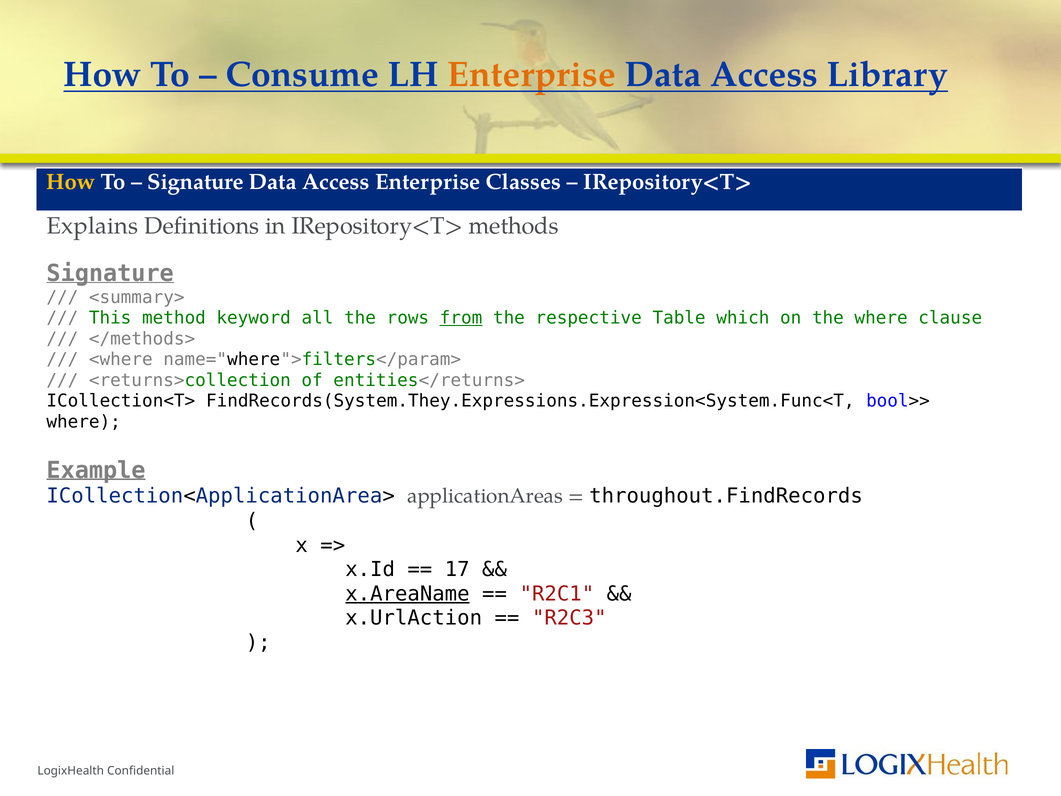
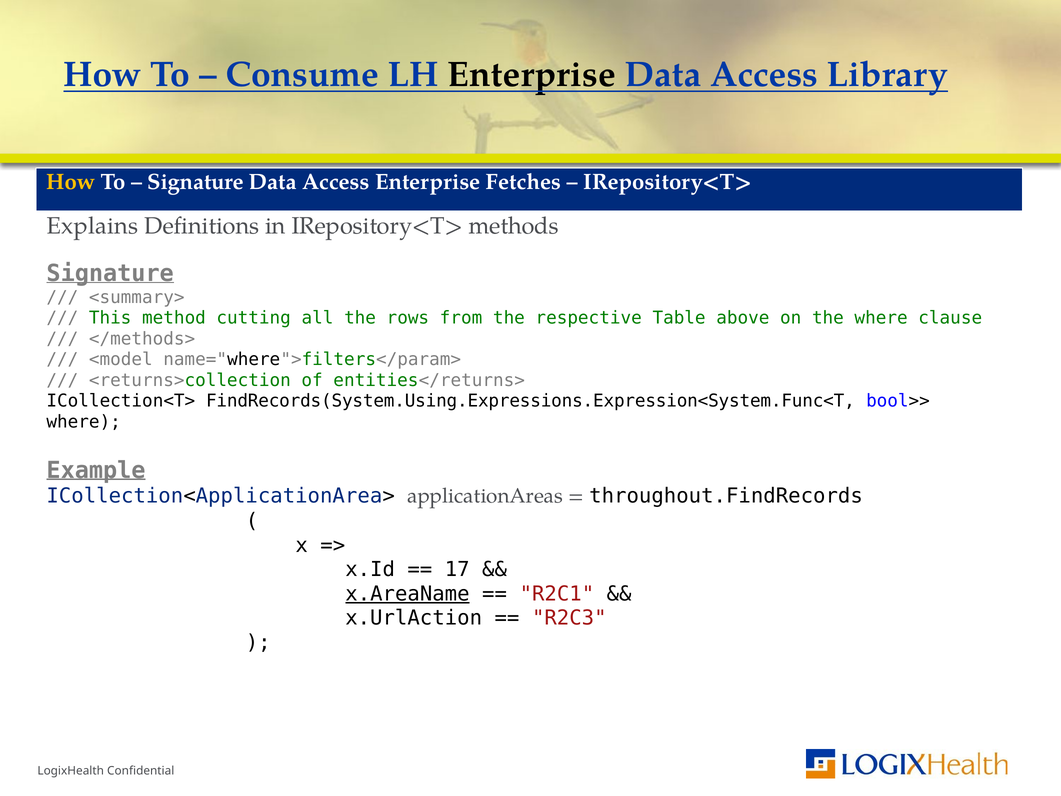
Enterprise at (532, 74) colour: orange -> black
Classes: Classes -> Fetches
keyword: keyword -> cutting
from underline: present -> none
which: which -> above
<where: <where -> <model
FindRecords(System.They.Expressions.Expression<System.Func<T: FindRecords(System.They.Expressions.Expression<System.Func<T -> FindRecords(System.Using.Expressions.Expression<System.Func<T
